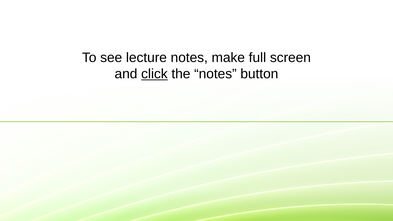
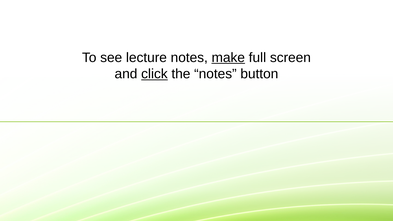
make underline: none -> present
